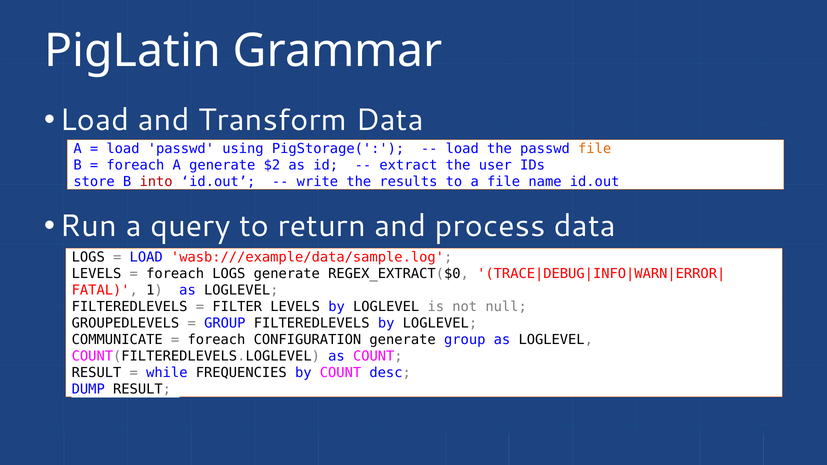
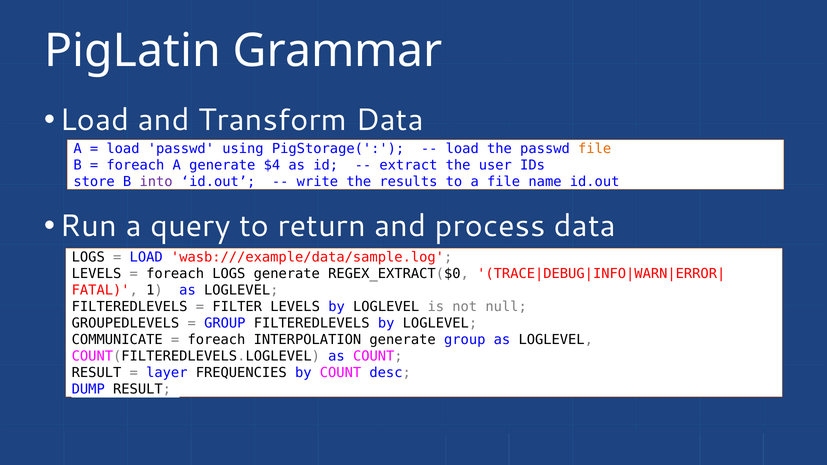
$2: $2 -> $4
into colour: red -> purple
CONFIGURATION: CONFIGURATION -> INTERPOLATION
while: while -> layer
